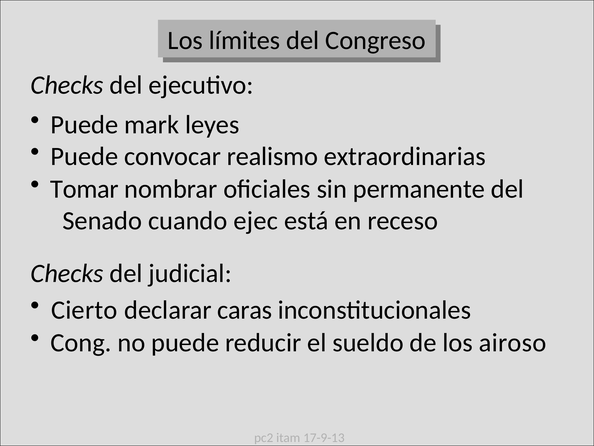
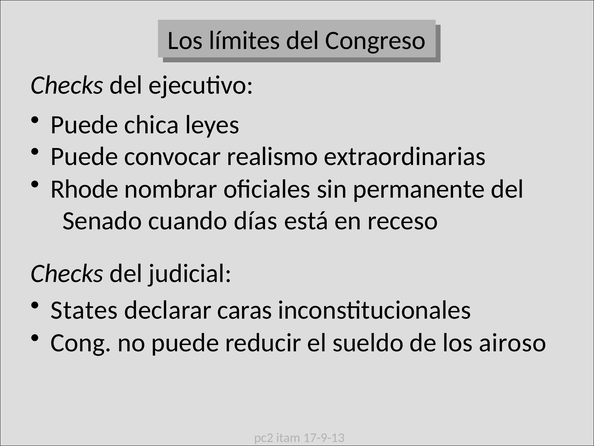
mark: mark -> chica
Tomar: Tomar -> Rhode
ejec: ejec -> días
Cierto: Cierto -> States
